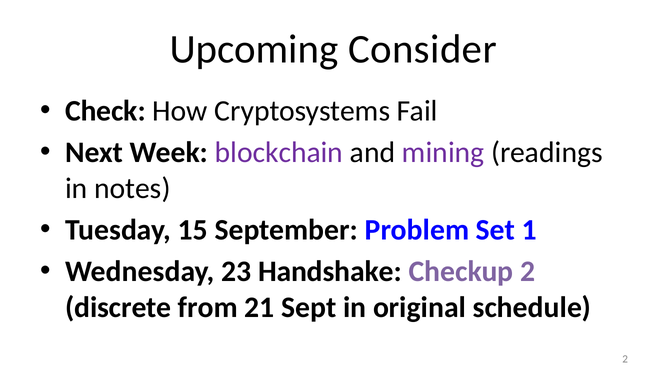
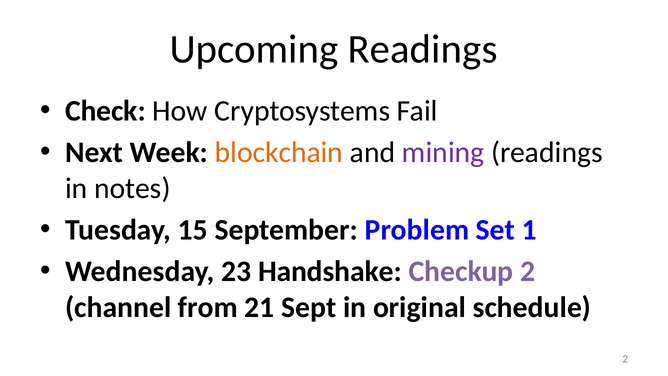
Upcoming Consider: Consider -> Readings
blockchain colour: purple -> orange
discrete: discrete -> channel
